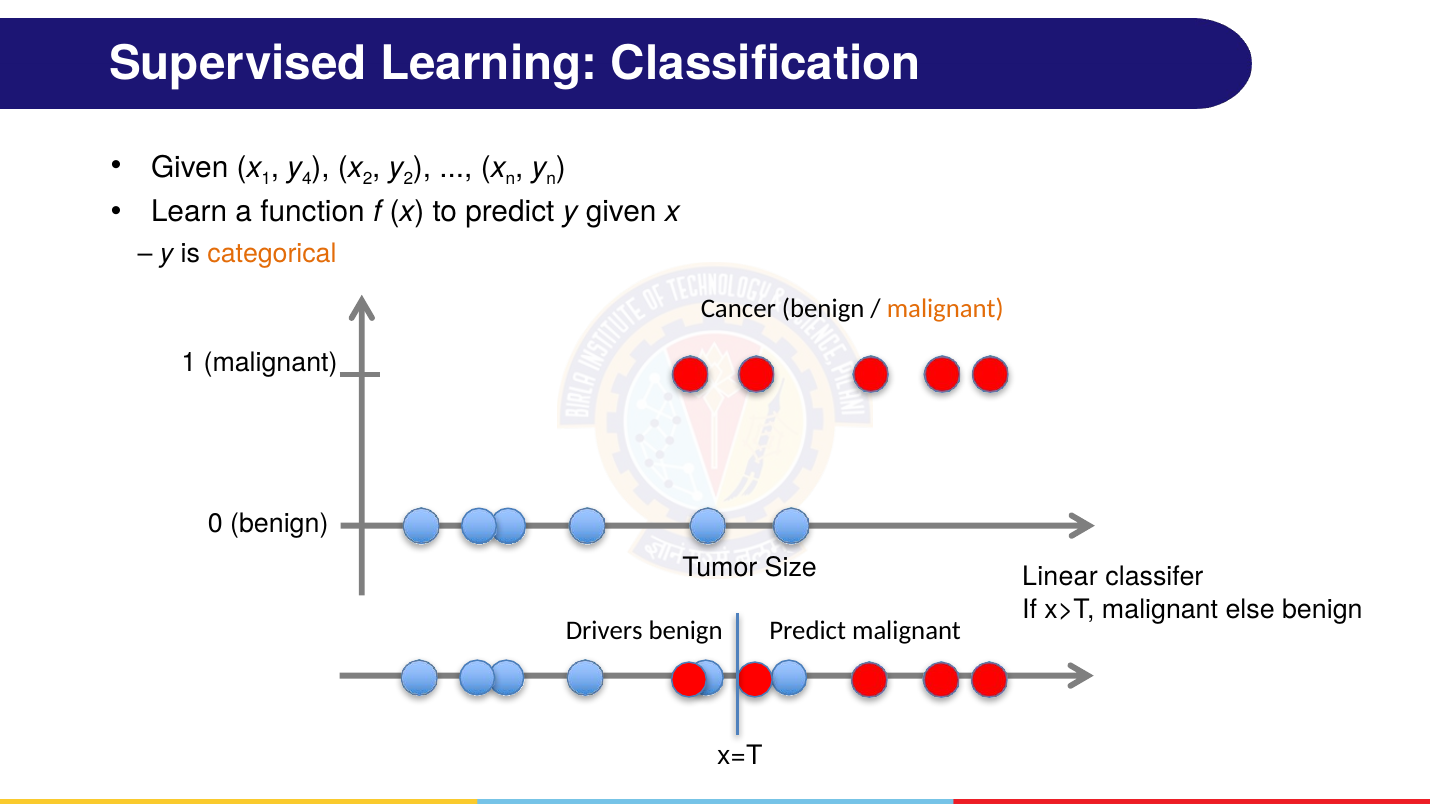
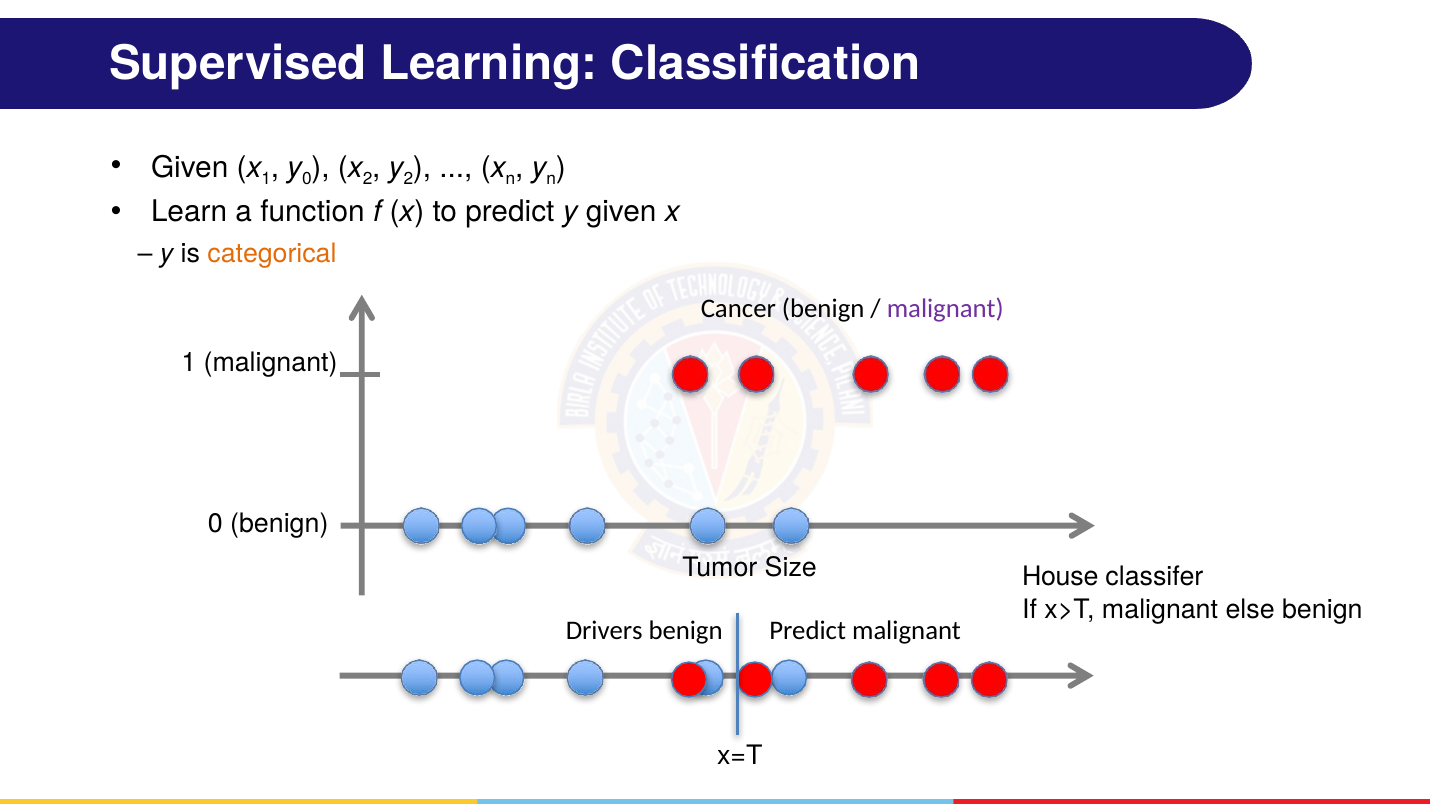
y 4: 4 -> 0
malignant at (945, 309) colour: orange -> purple
Linear: Linear -> House
